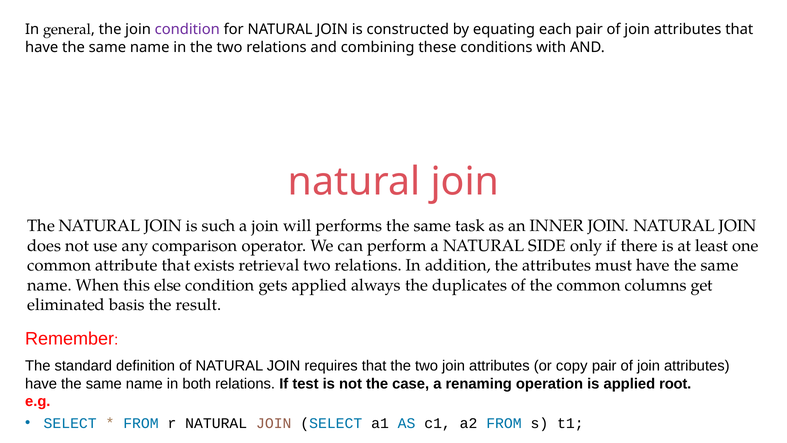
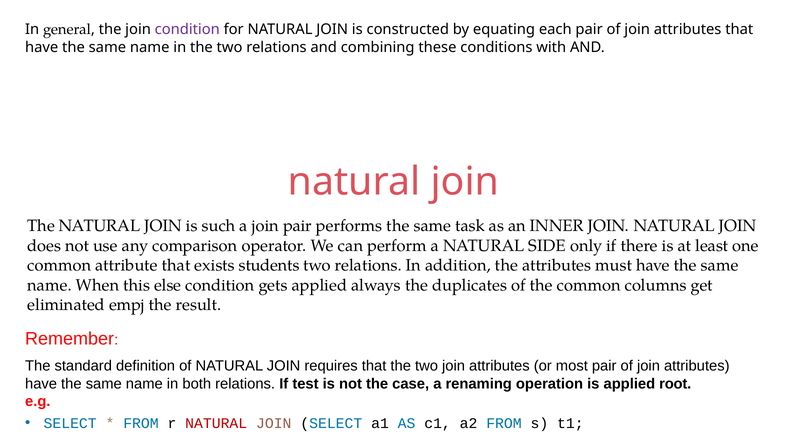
join will: will -> pair
retrieval: retrieval -> students
basis: basis -> empj
copy: copy -> most
NATURAL at (216, 423) colour: black -> red
